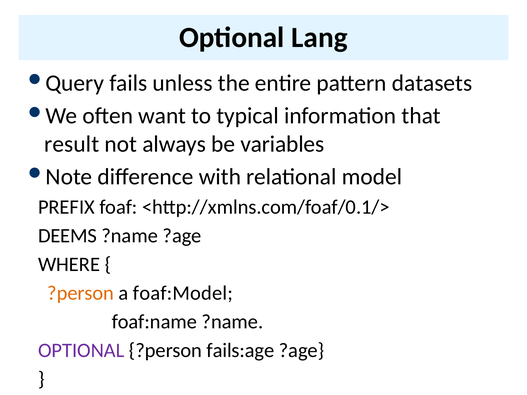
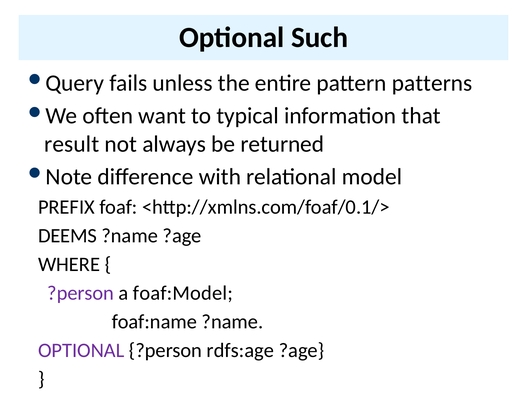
Lang: Lang -> Such
datasets: datasets -> patterns
variables: variables -> returned
?person at (81, 293) colour: orange -> purple
fails:age: fails:age -> rdfs:age
